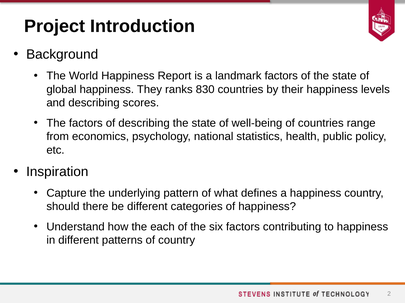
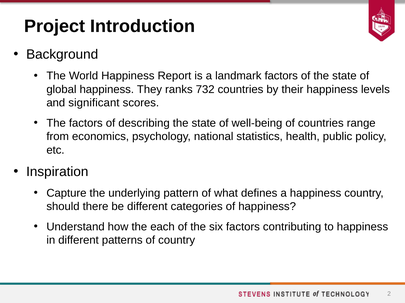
830: 830 -> 732
and describing: describing -> significant
